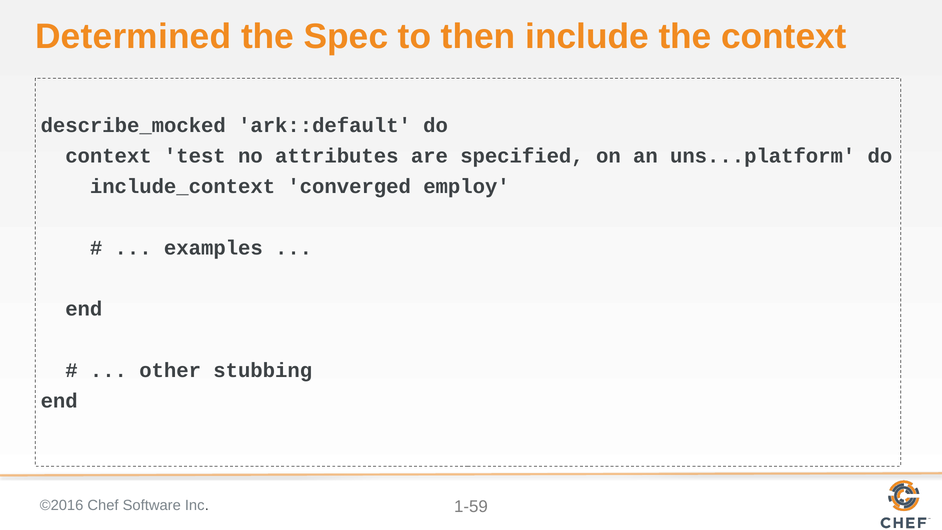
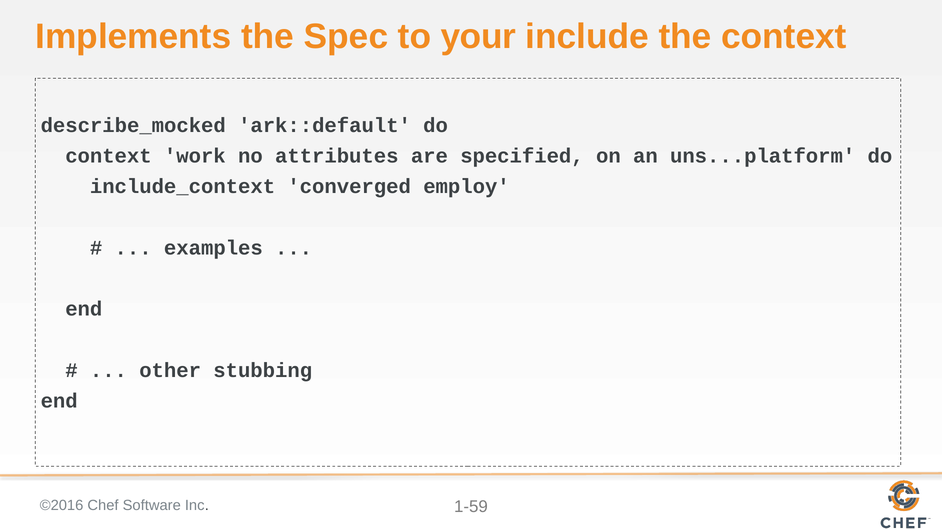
Determined: Determined -> Implements
then: then -> your
test: test -> work
